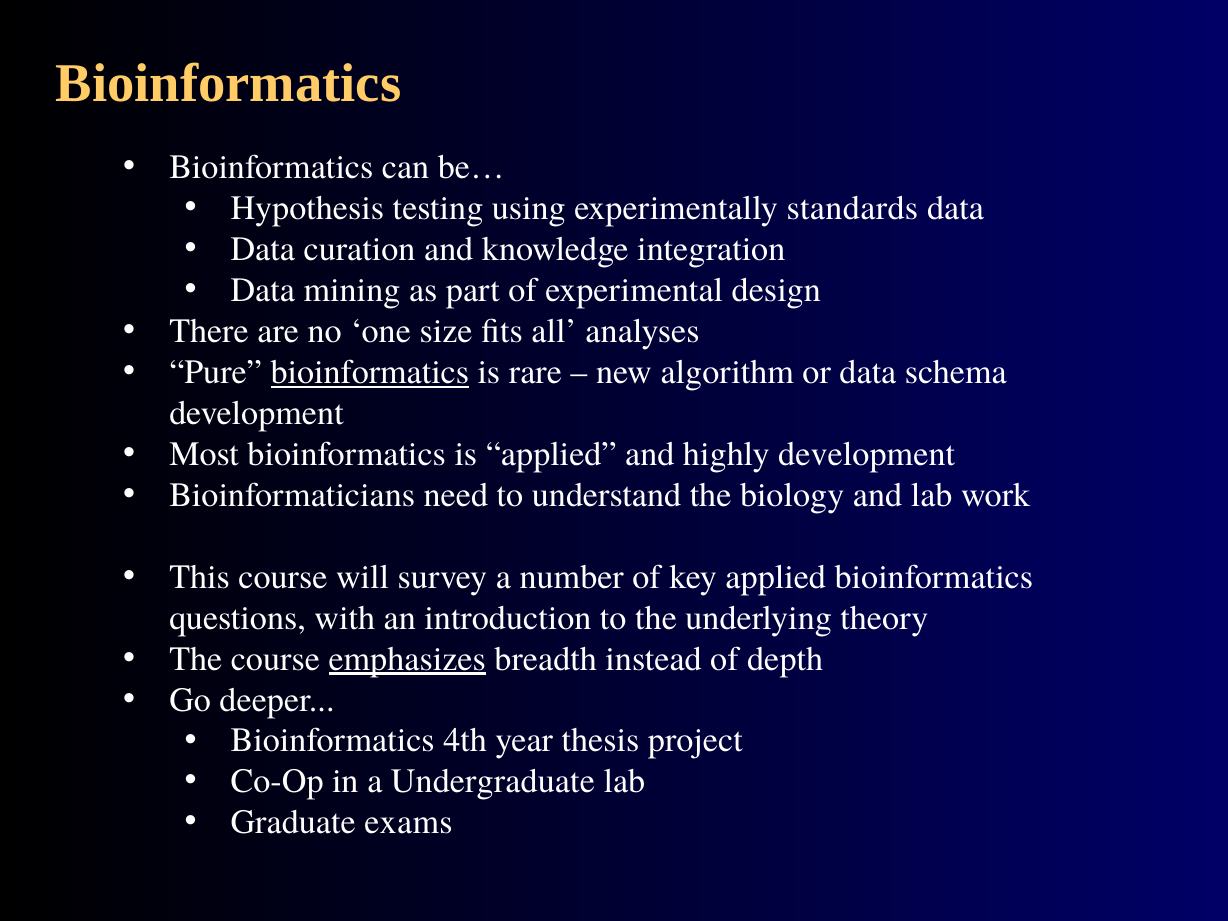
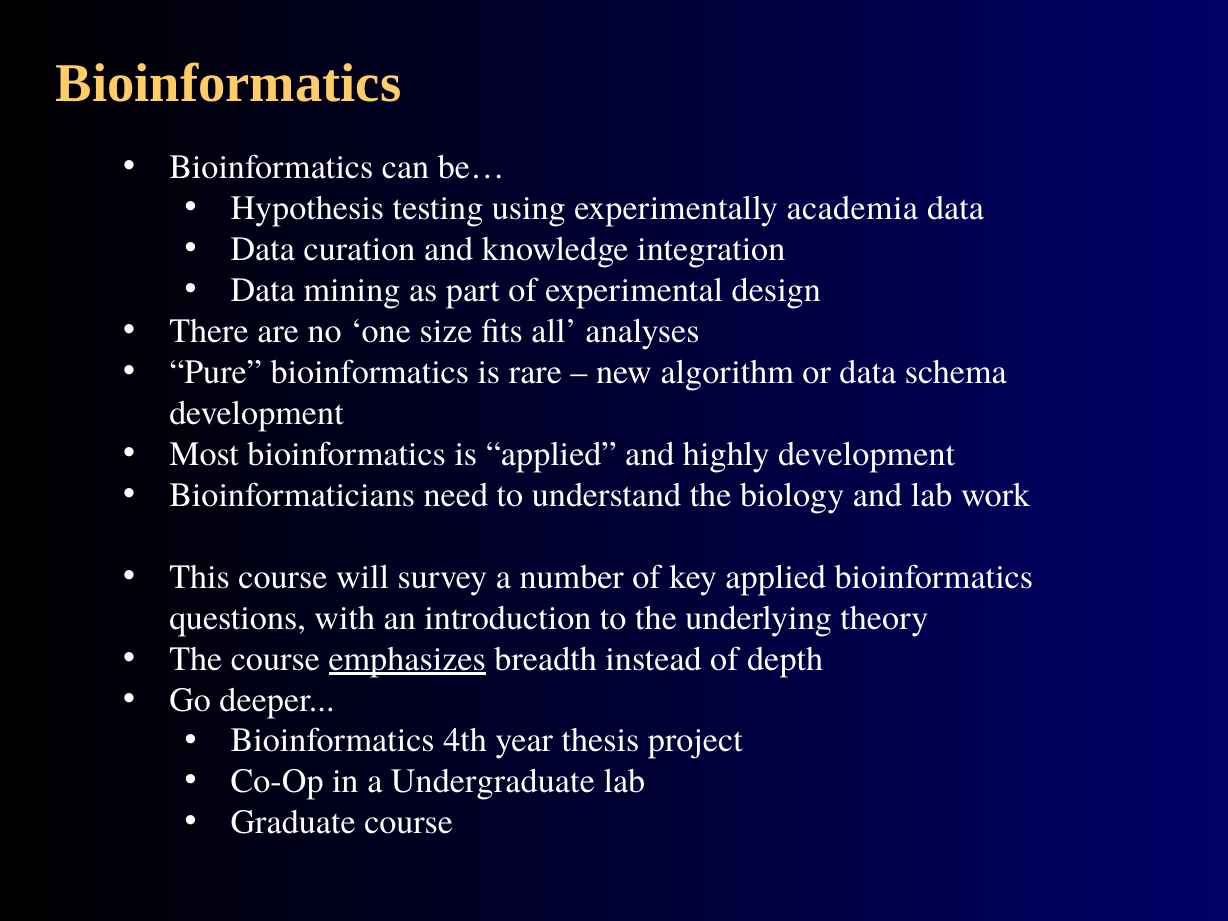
standards: standards -> academia
bioinformatics at (370, 372) underline: present -> none
Graduate exams: exams -> course
